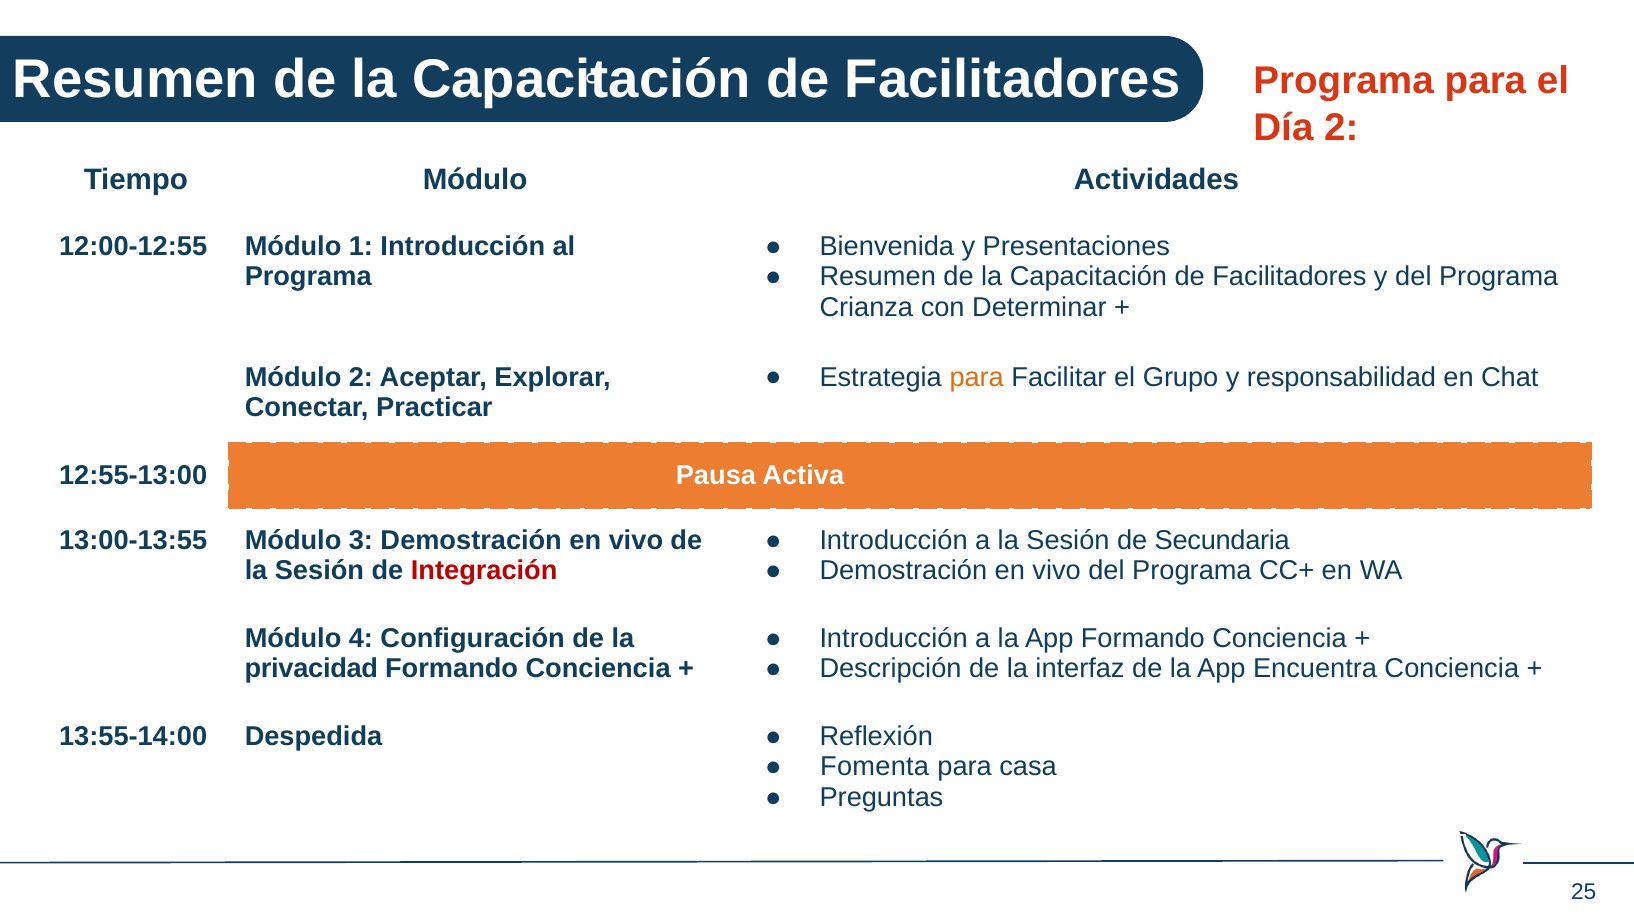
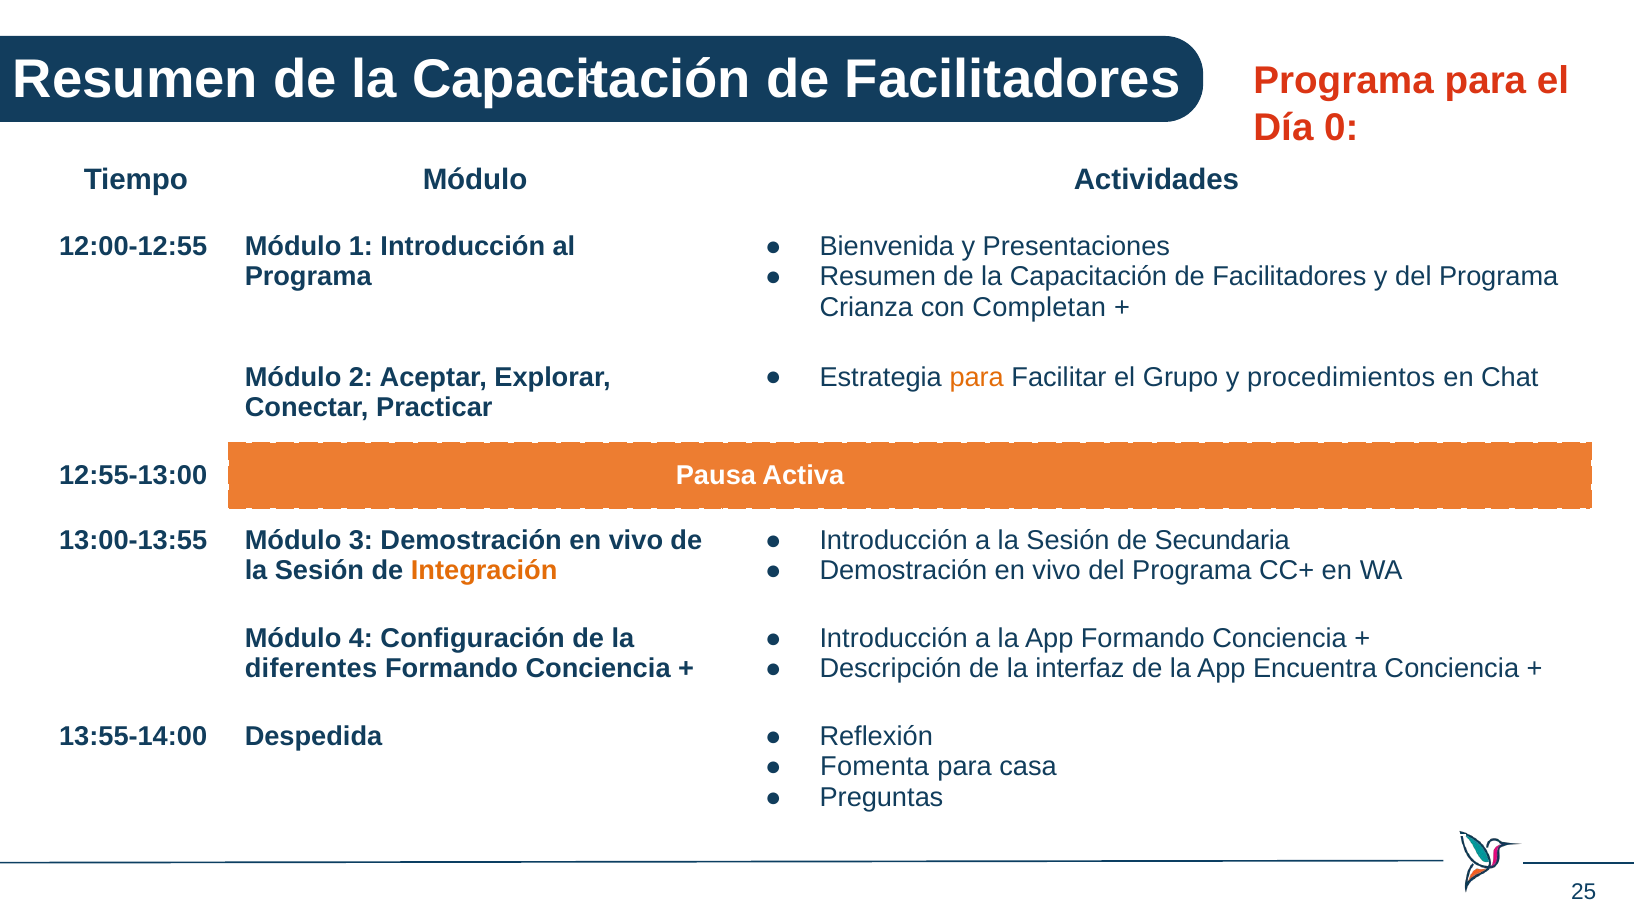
Día 2: 2 -> 0
Determinar: Determinar -> Completan
responsabilidad: responsabilidad -> procedimientos
Integración colour: red -> orange
privacidad: privacidad -> diferentes
